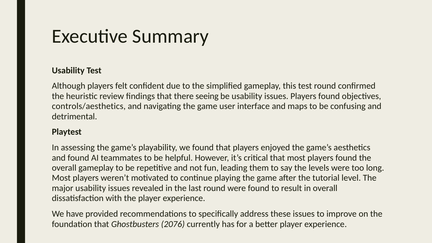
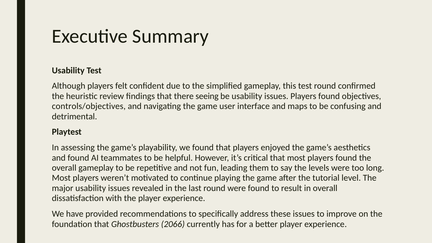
controls/aesthetics: controls/aesthetics -> controls/objectives
2076: 2076 -> 2066
